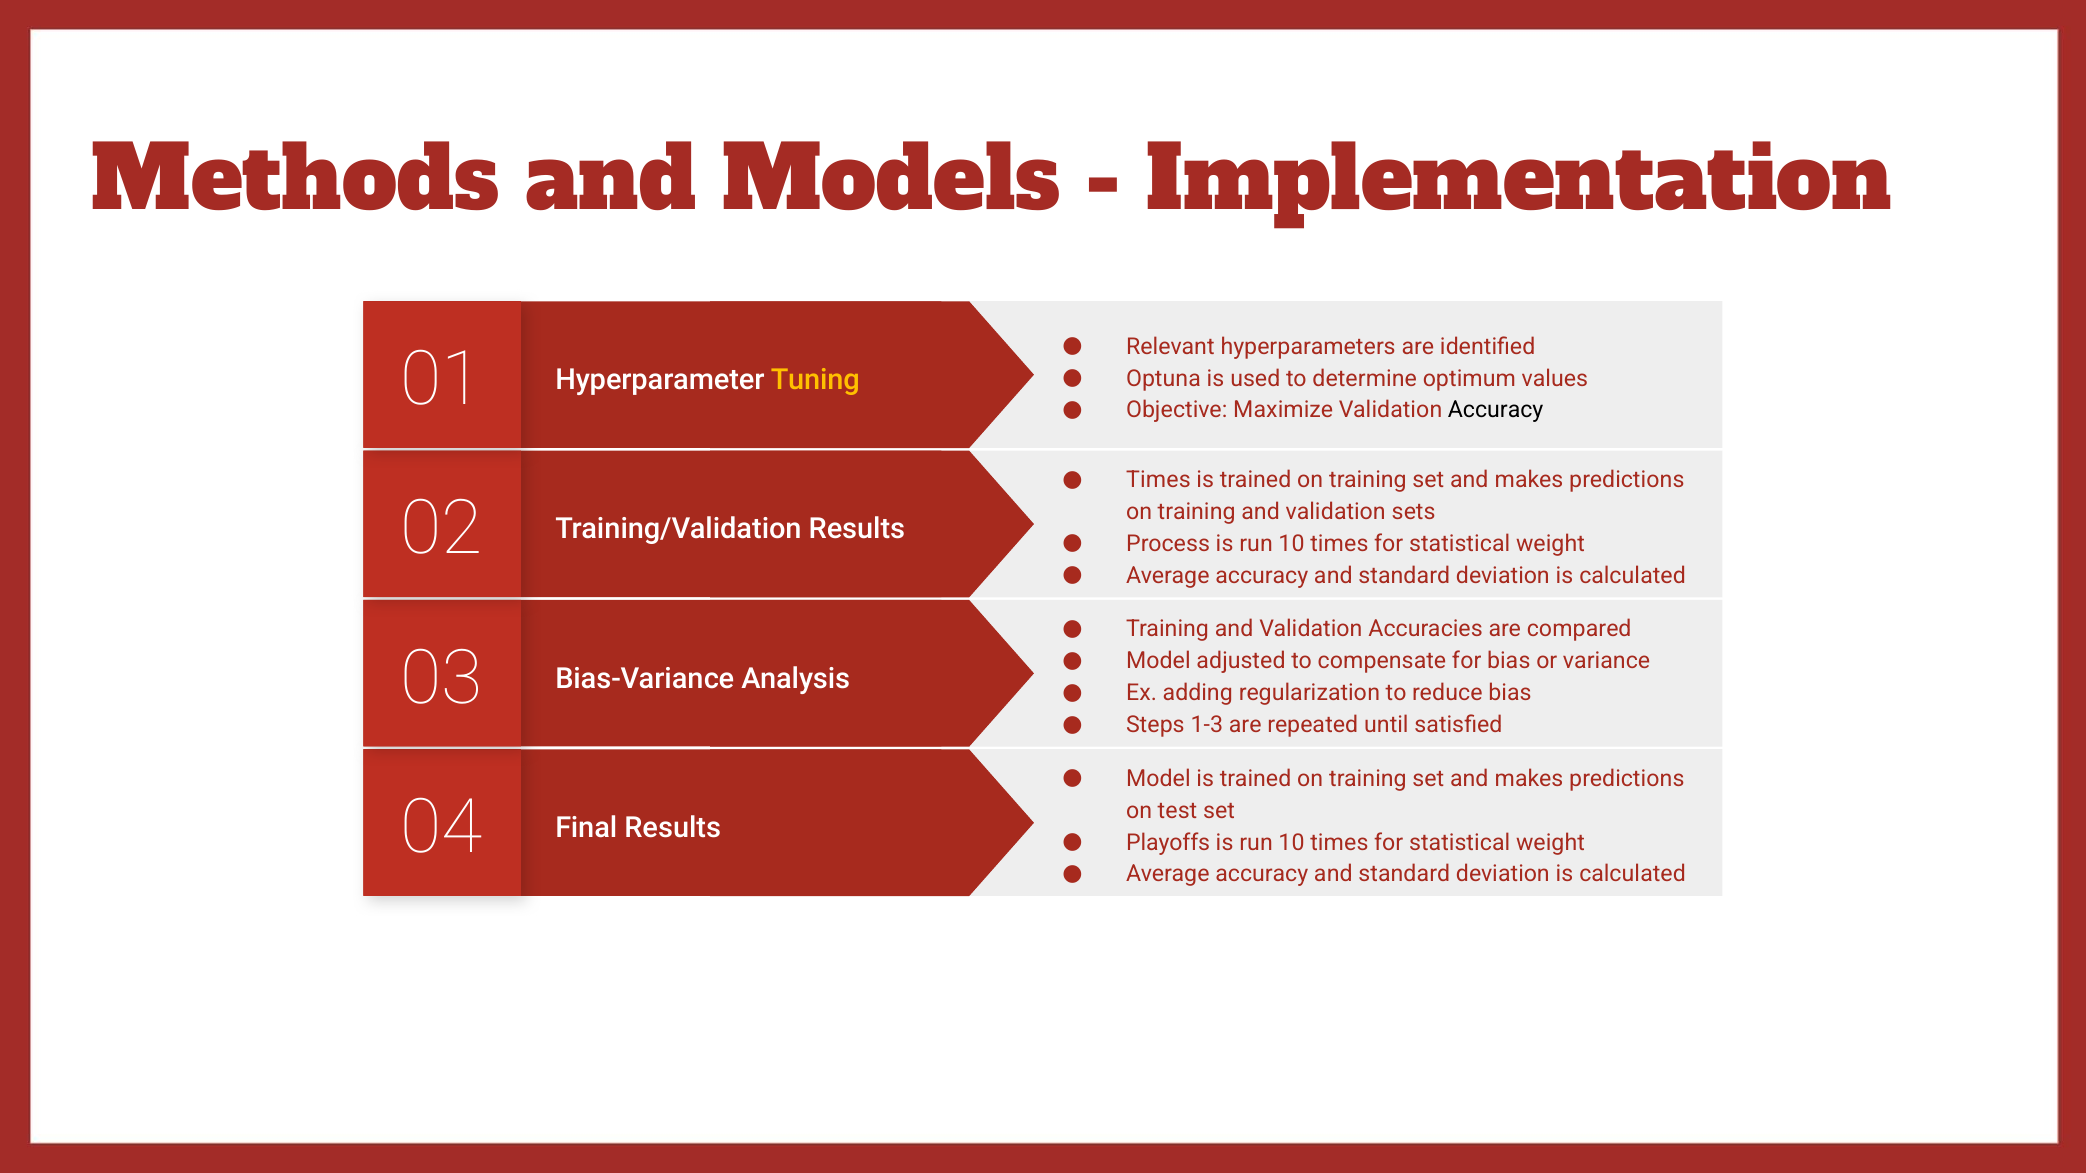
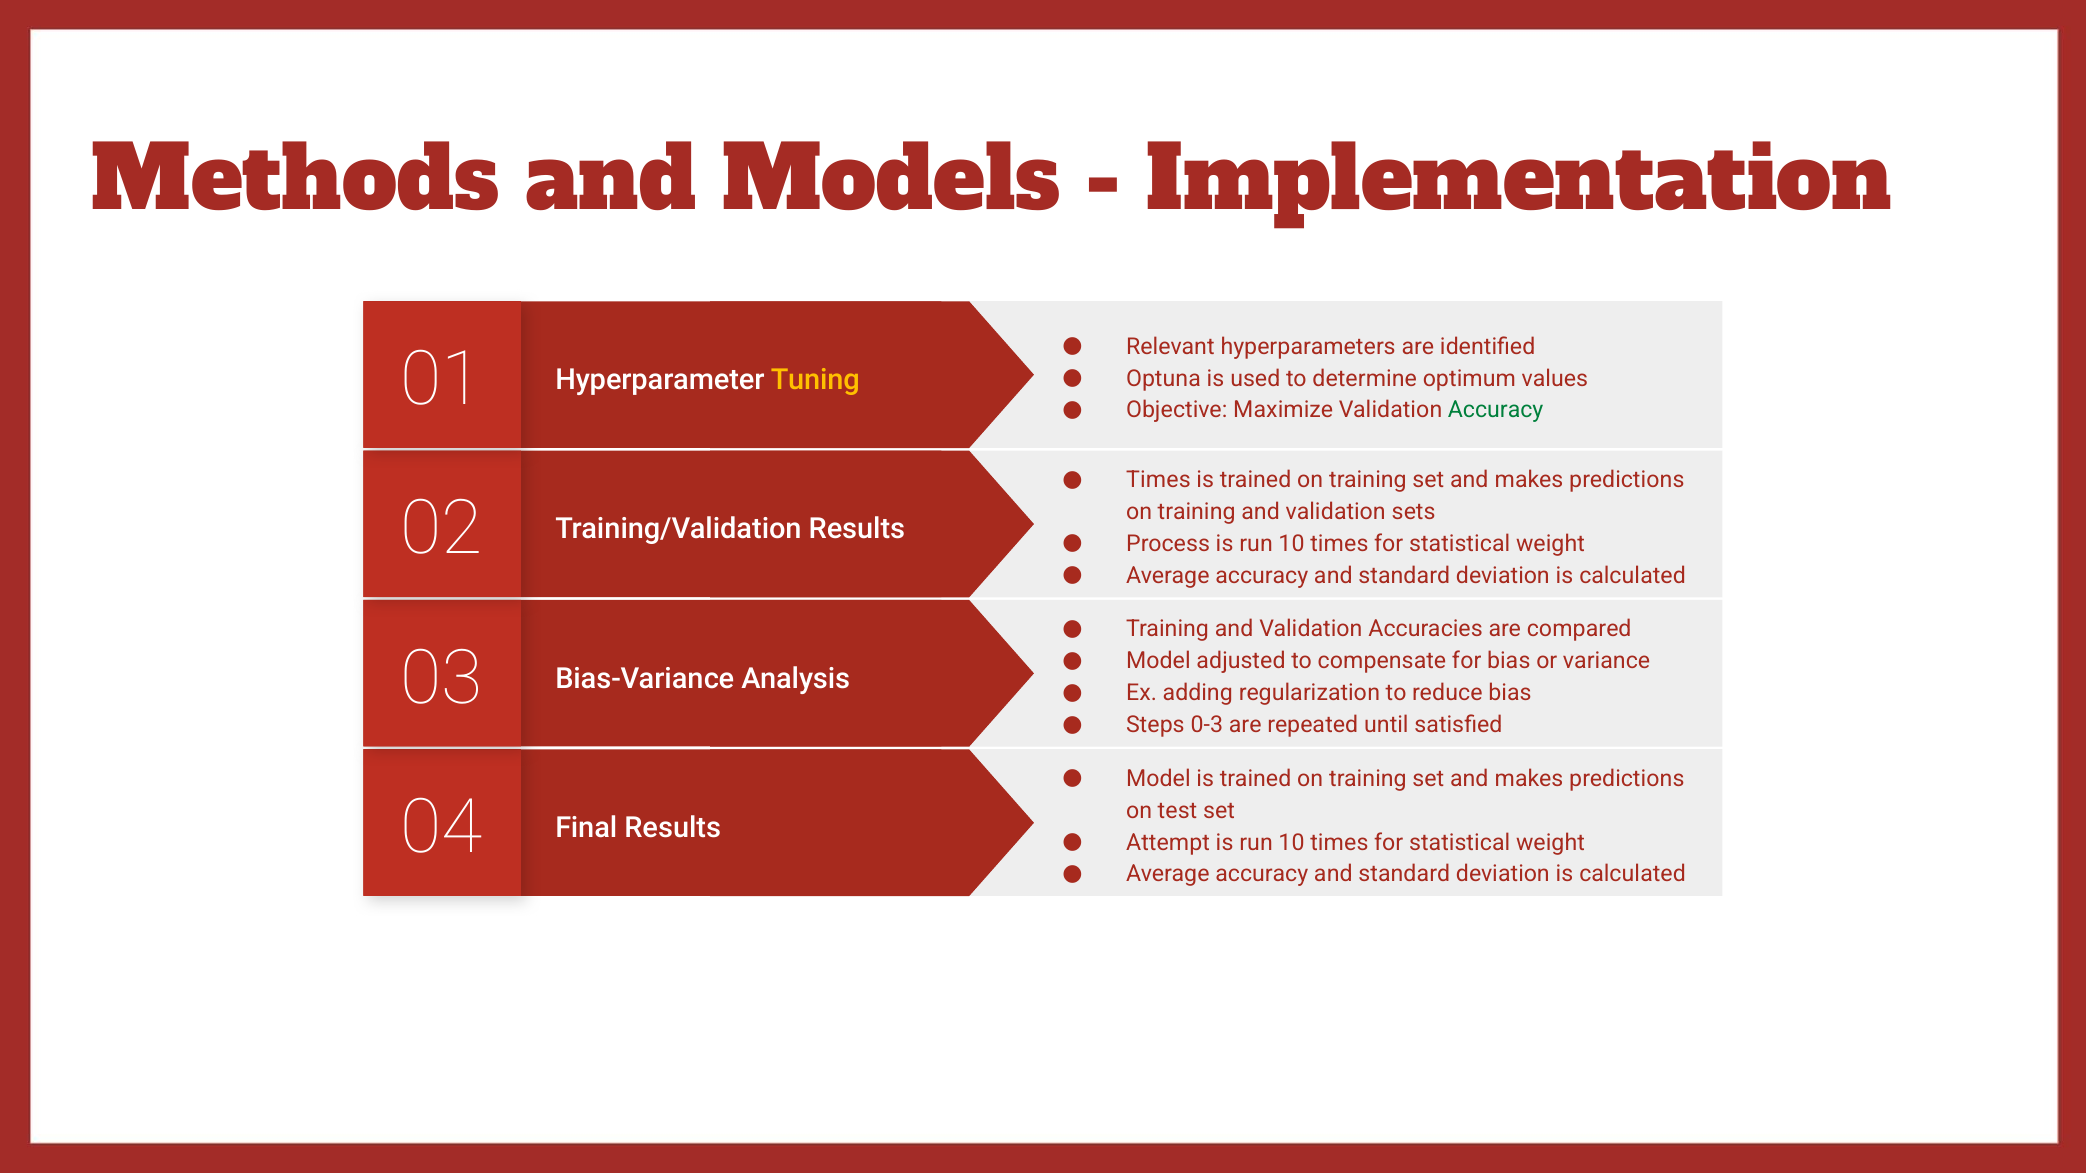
Accuracy at (1496, 410) colour: black -> green
1-3: 1-3 -> 0-3
Playoffs: Playoffs -> Attempt
